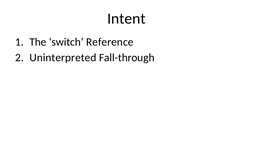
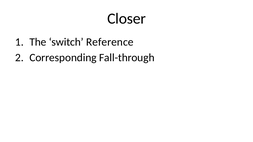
Intent: Intent -> Closer
Uninterpreted: Uninterpreted -> Corresponding
